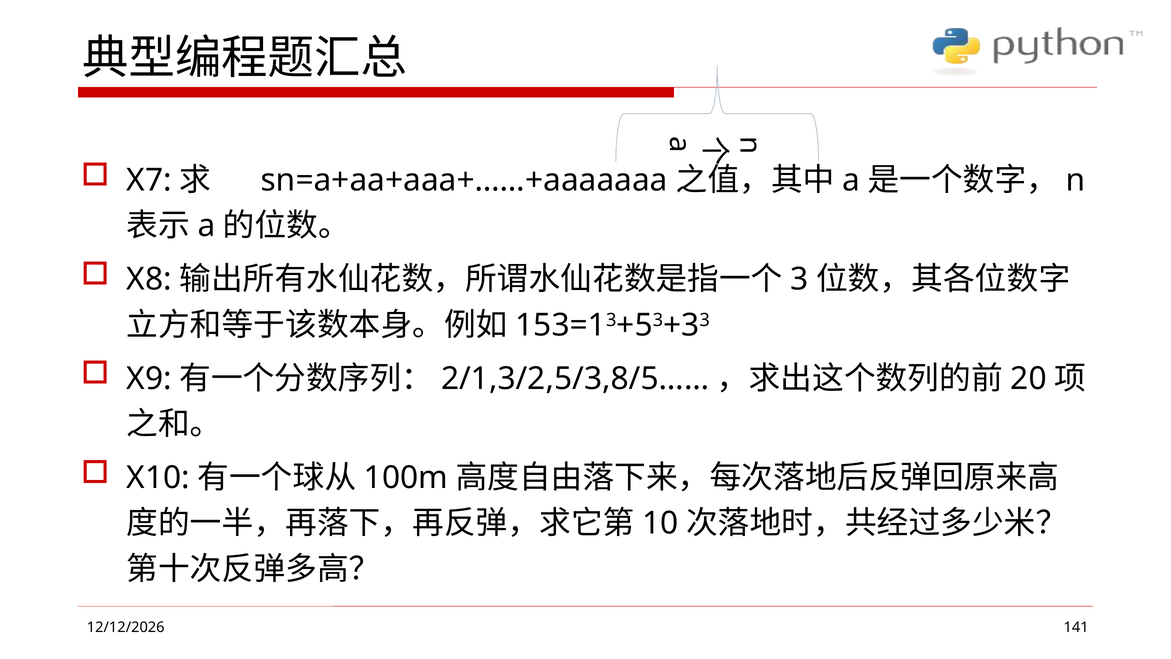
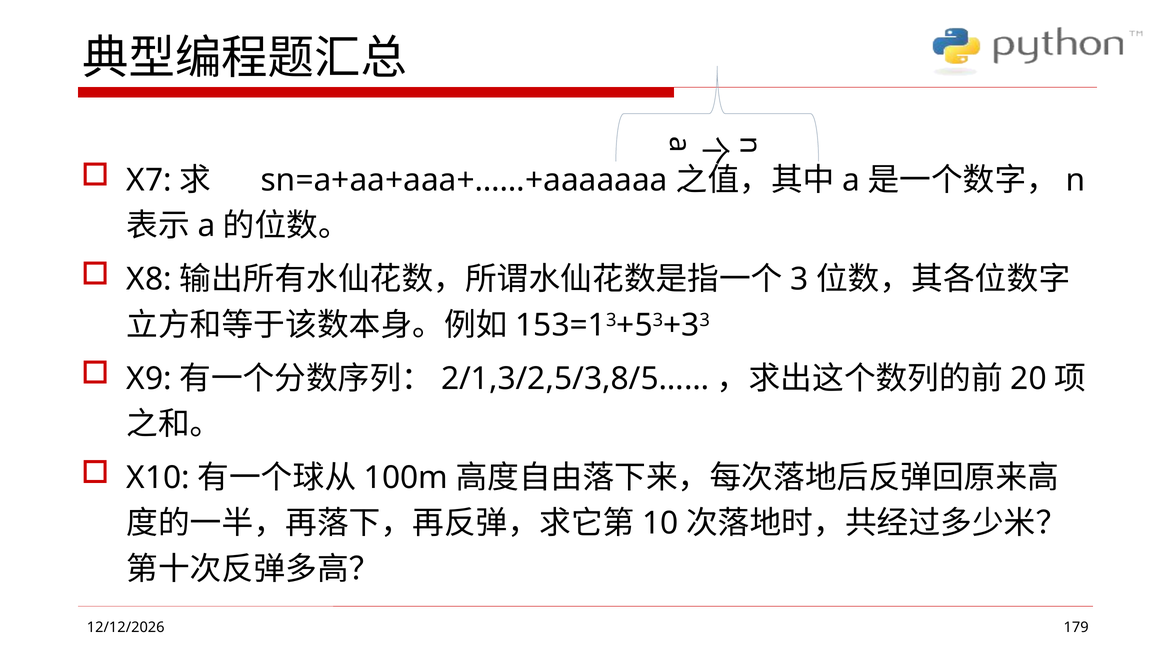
141: 141 -> 179
